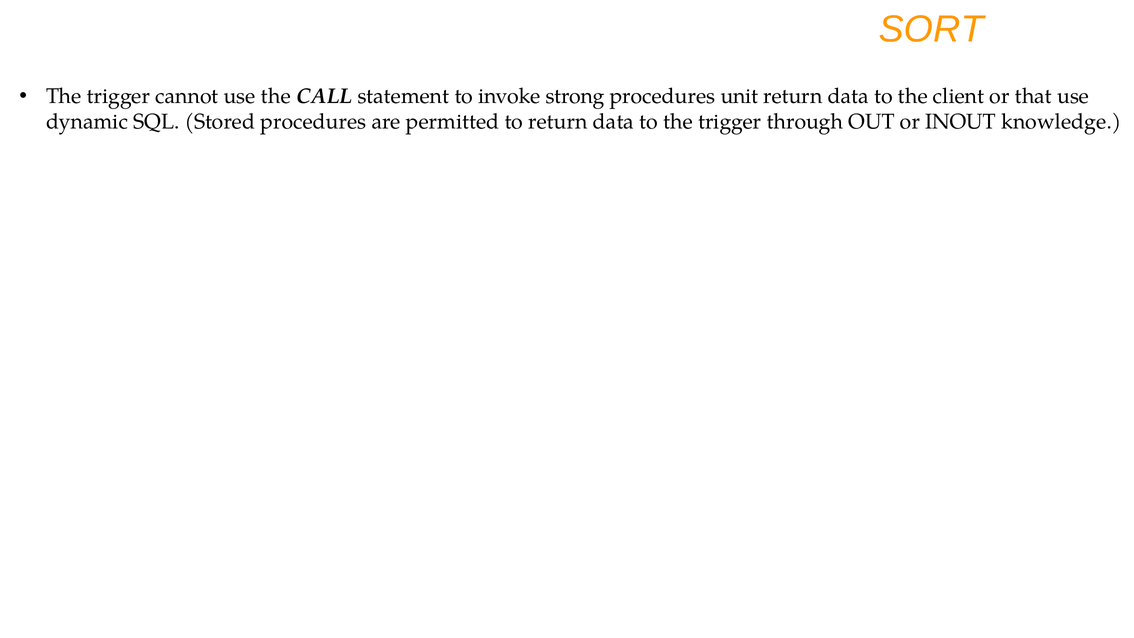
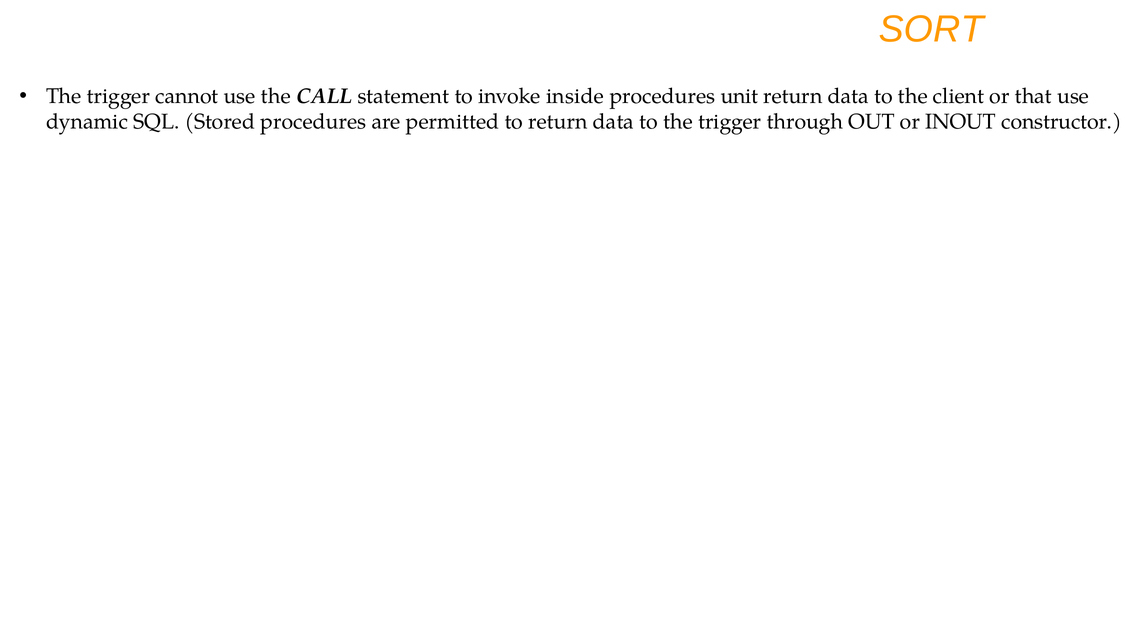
strong: strong -> inside
knowledge: knowledge -> constructor
